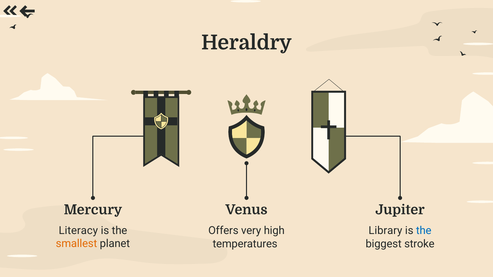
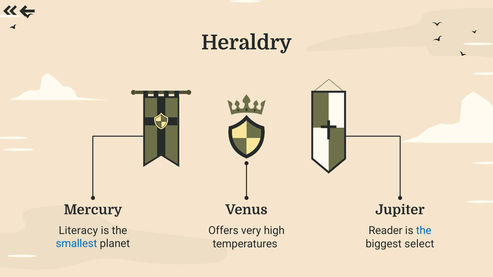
Library: Library -> Reader
smallest colour: orange -> blue
stroke: stroke -> select
